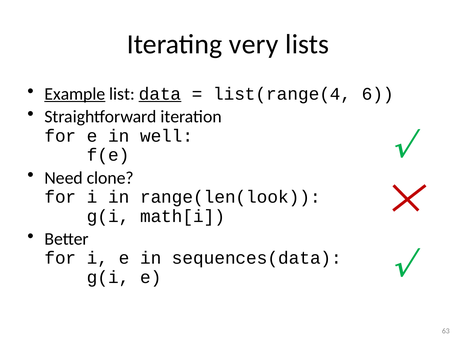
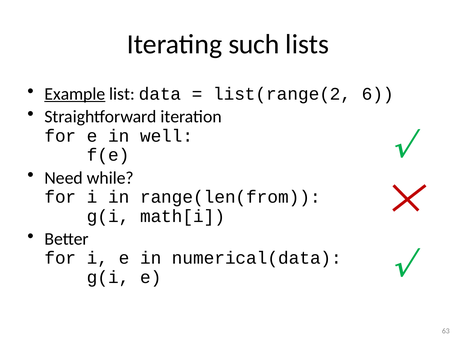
very: very -> such
data underline: present -> none
list(range(4: list(range(4 -> list(range(2
clone: clone -> while
range(len(look: range(len(look -> range(len(from
sequences(data: sequences(data -> numerical(data
